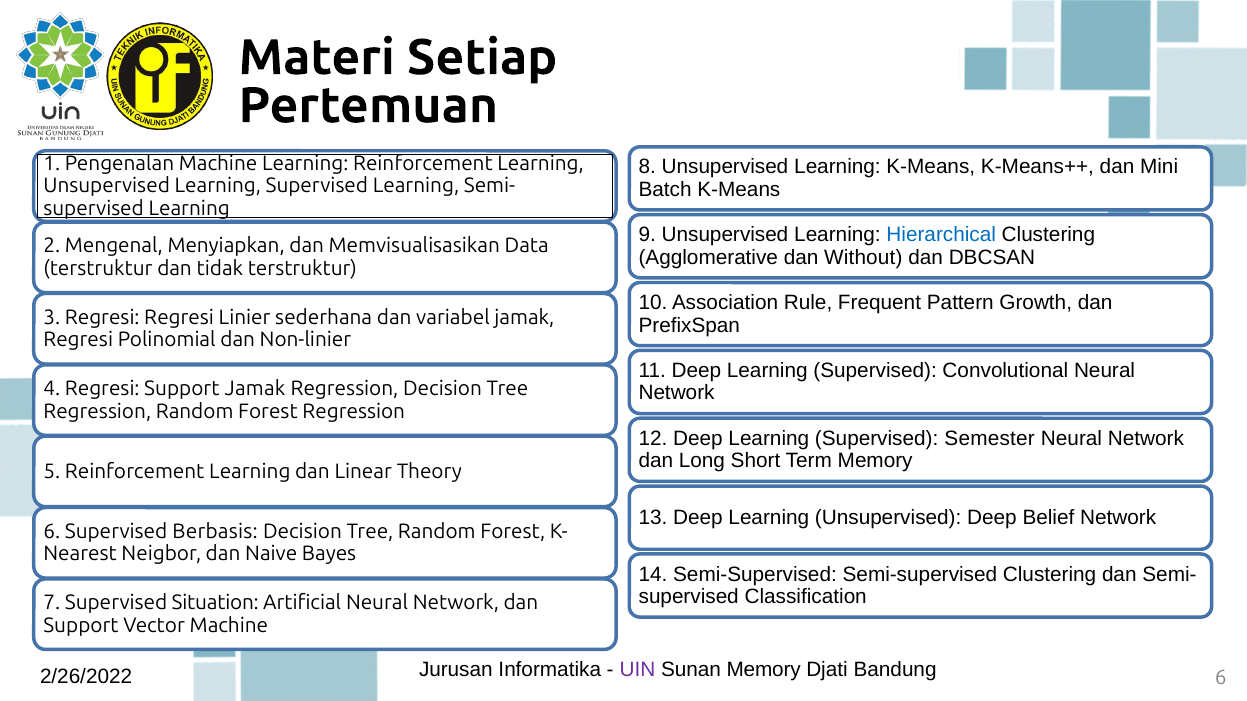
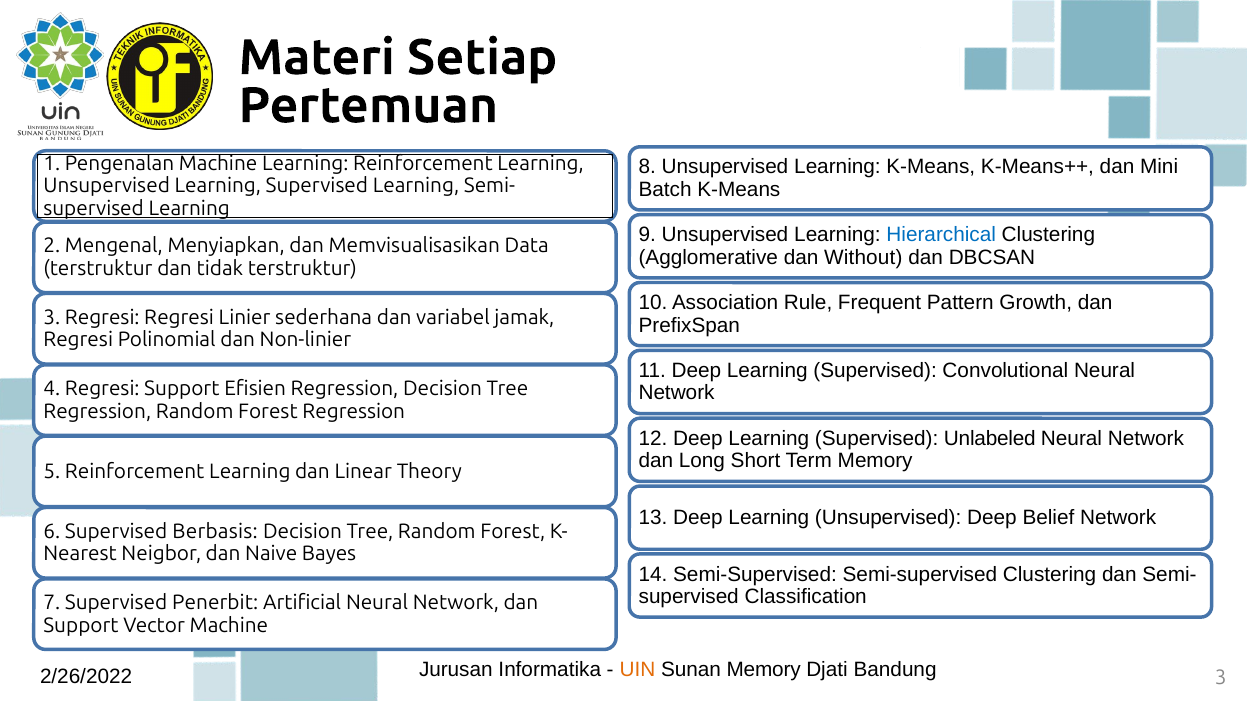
Support Jamak: Jamak -> Efisien
Semester: Semester -> Unlabeled
Situation: Situation -> Penerbit
UIN colour: purple -> orange
Bandung 6: 6 -> 3
